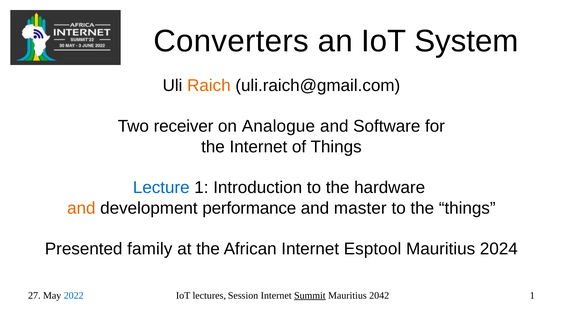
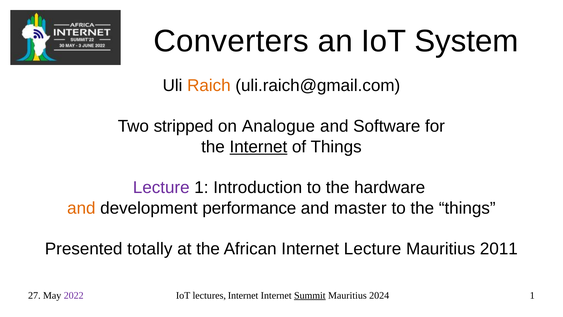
receiver: receiver -> stripped
Internet at (258, 147) underline: none -> present
Lecture at (161, 188) colour: blue -> purple
family: family -> totally
Internet Esptool: Esptool -> Lecture
2024: 2024 -> 2011
2022 colour: blue -> purple
lectures Session: Session -> Internet
2042: 2042 -> 2024
